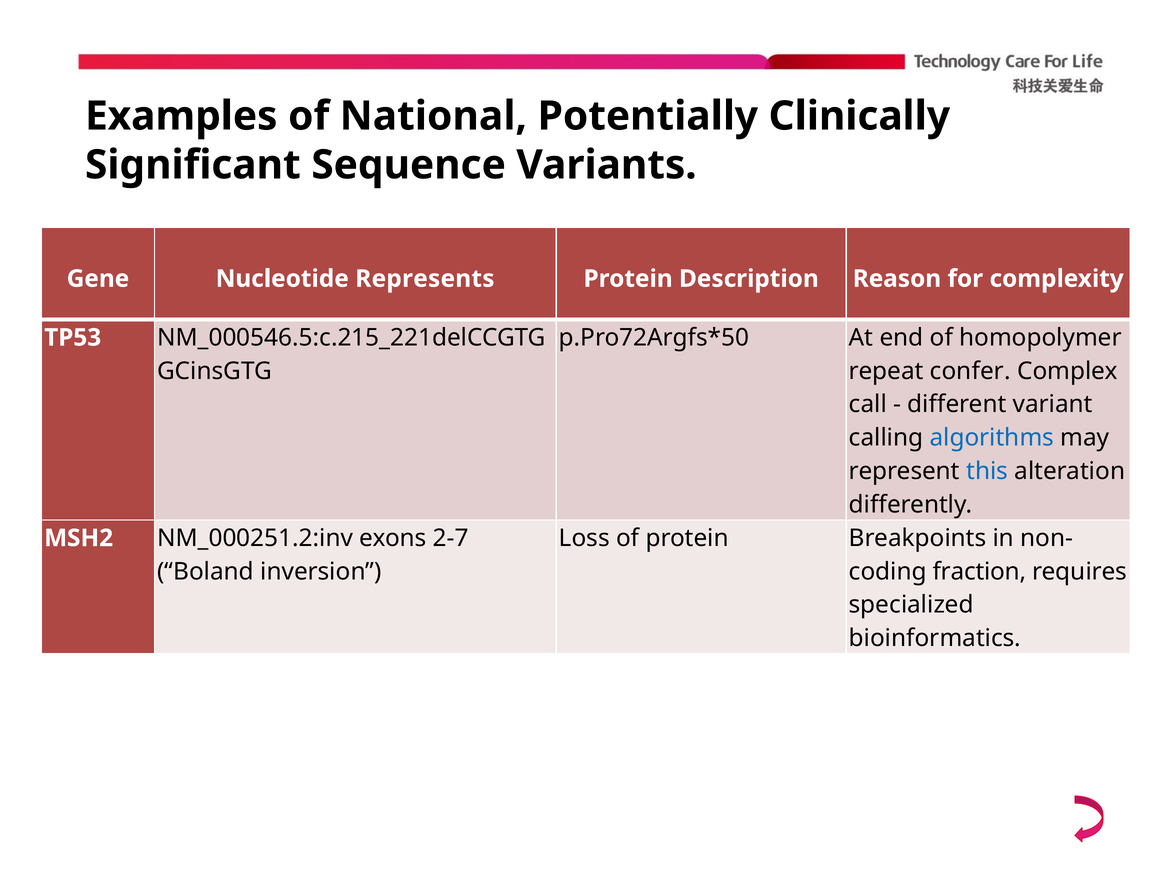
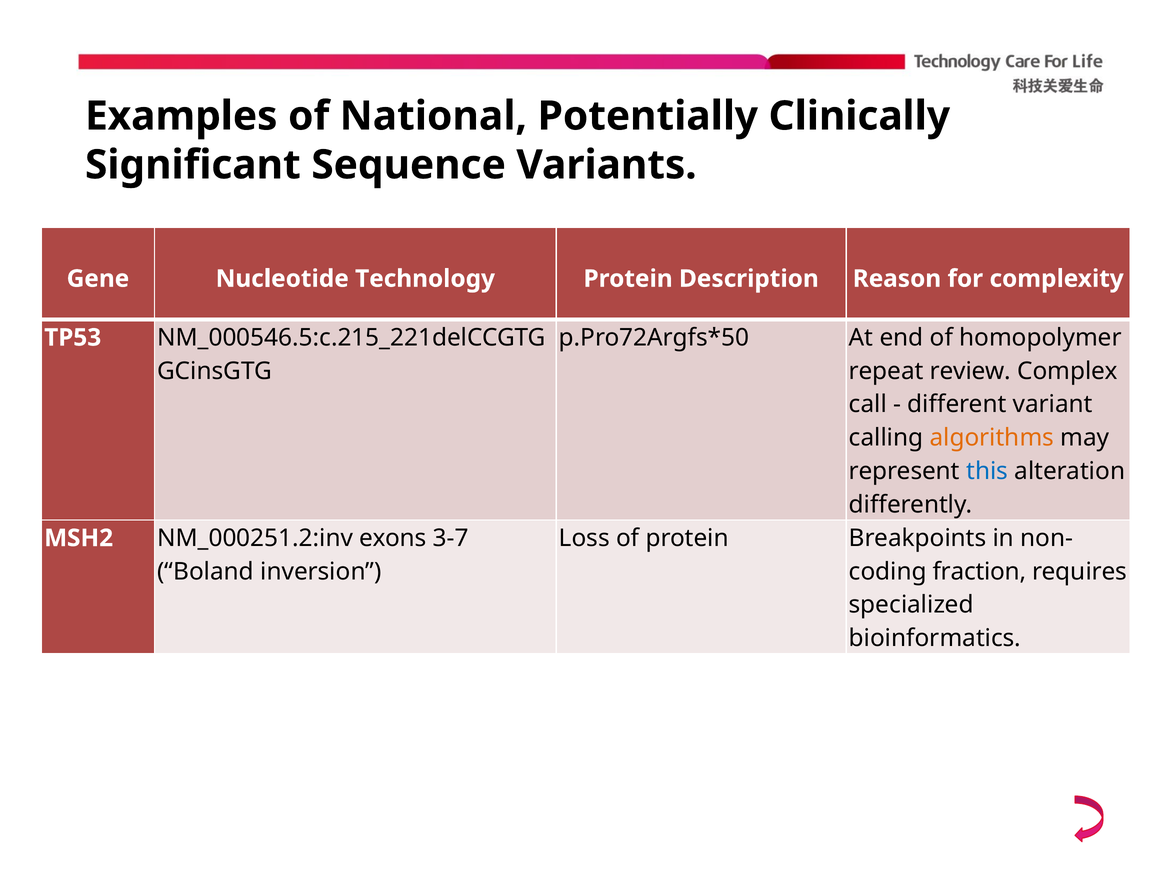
Represents: Represents -> Technology
confer: confer -> review
algorithms colour: blue -> orange
2-7: 2-7 -> 3-7
